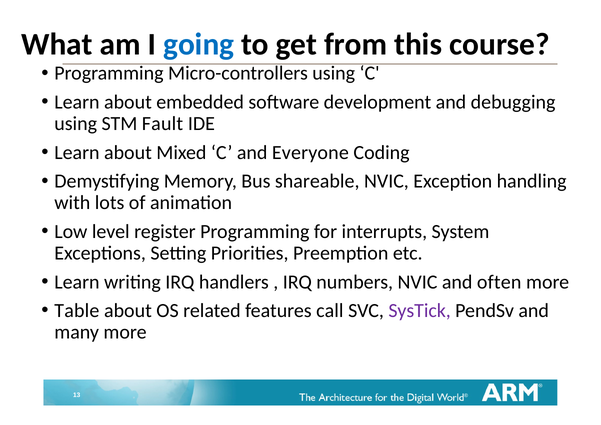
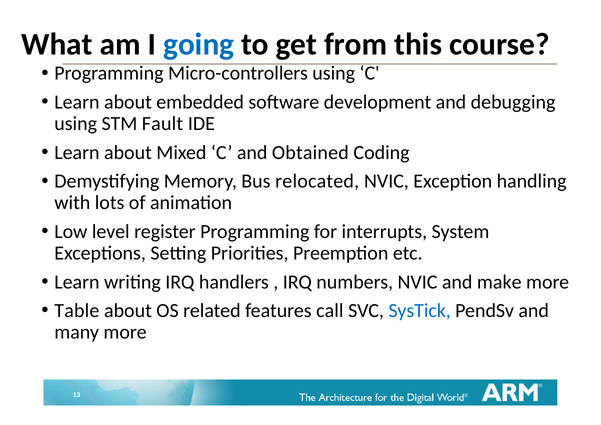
Everyone: Everyone -> Obtained
shareable: shareable -> relocated
often: often -> make
SysTick colour: purple -> blue
